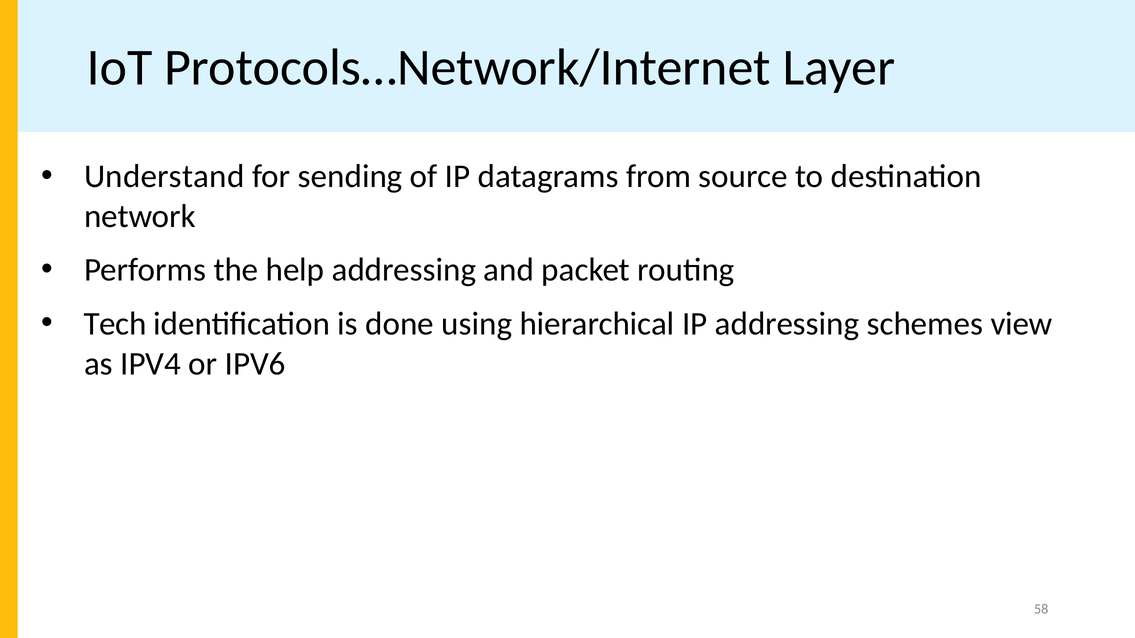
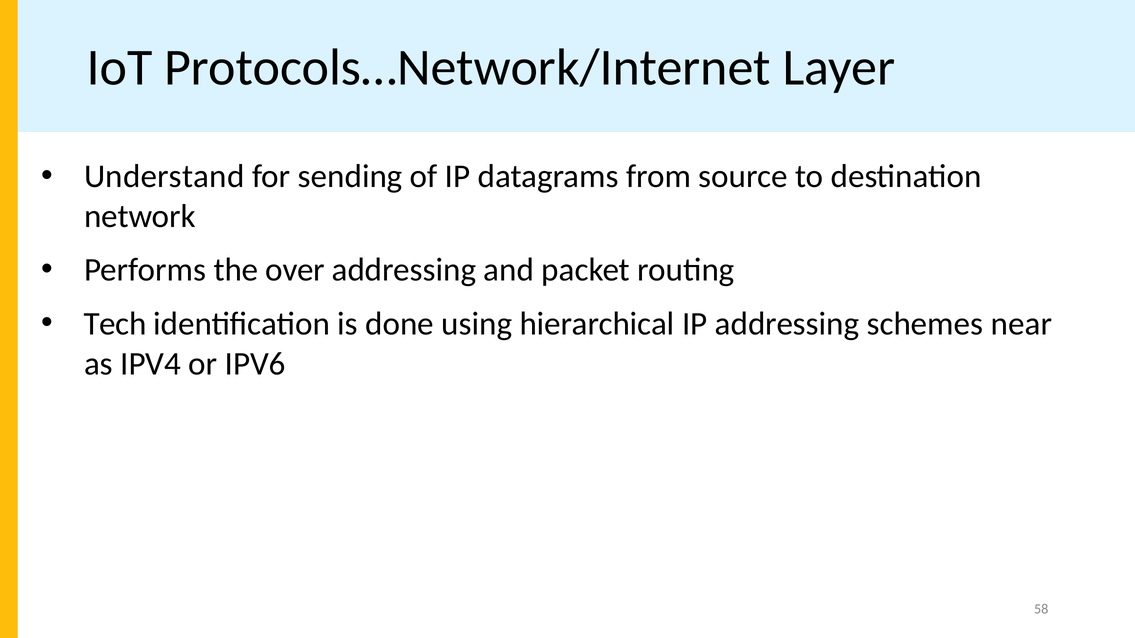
help: help -> over
view: view -> near
